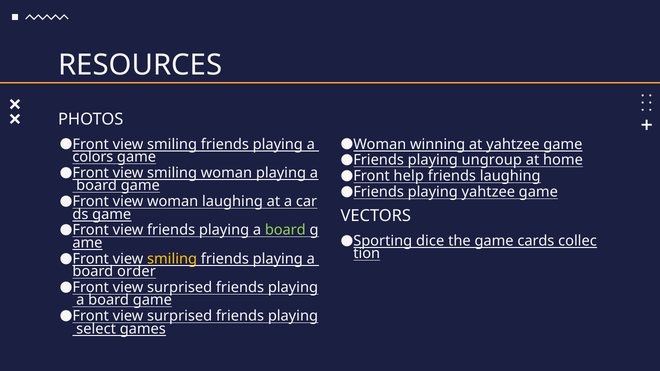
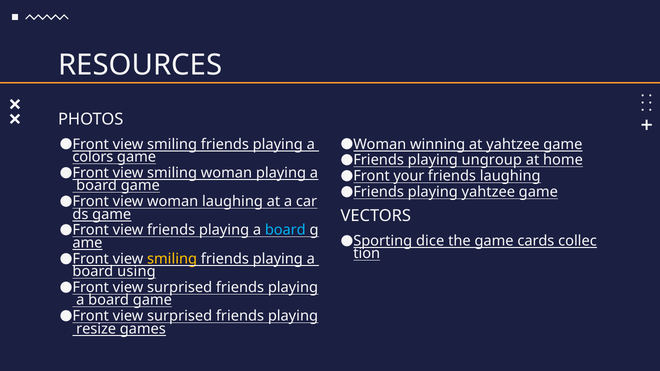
help: help -> your
board at (285, 230) colour: light green -> light blue
order: order -> using
select: select -> resize
